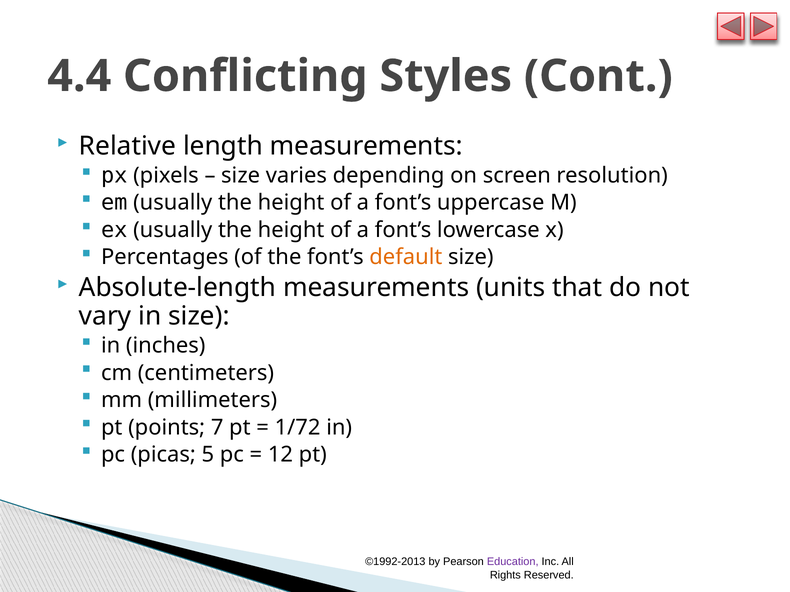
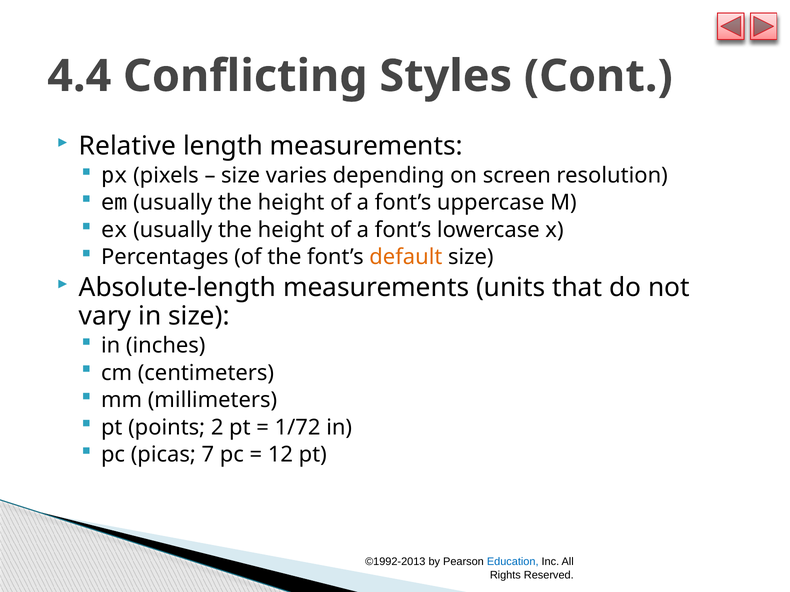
7: 7 -> 2
5: 5 -> 7
Education colour: purple -> blue
